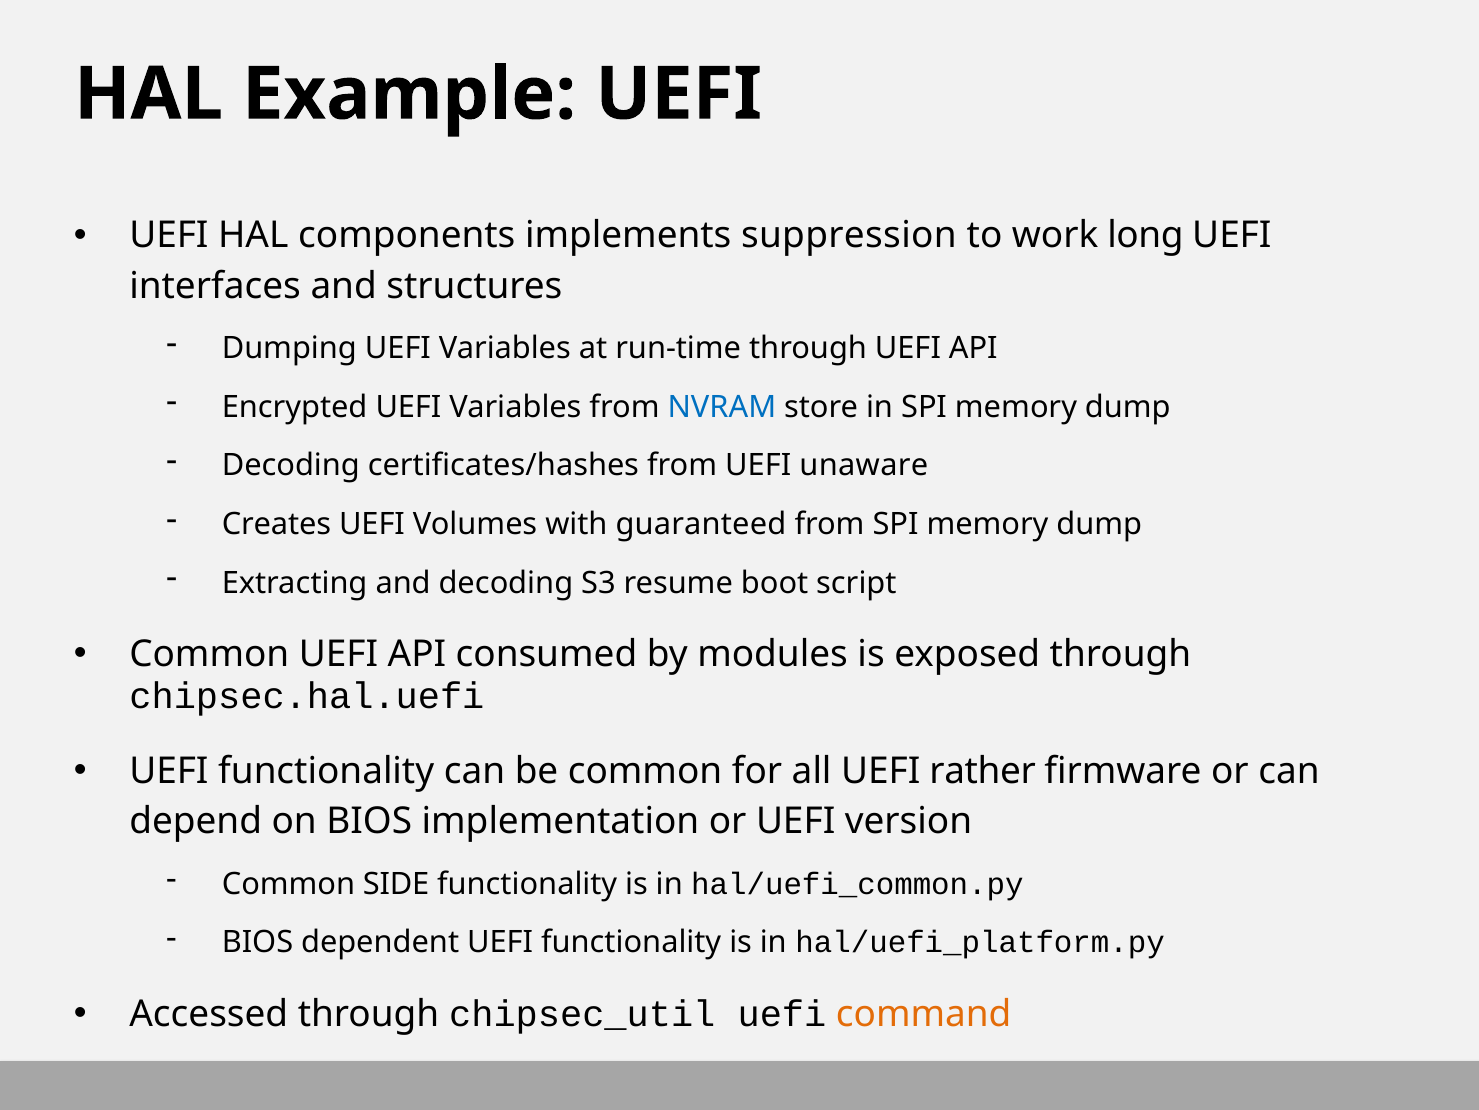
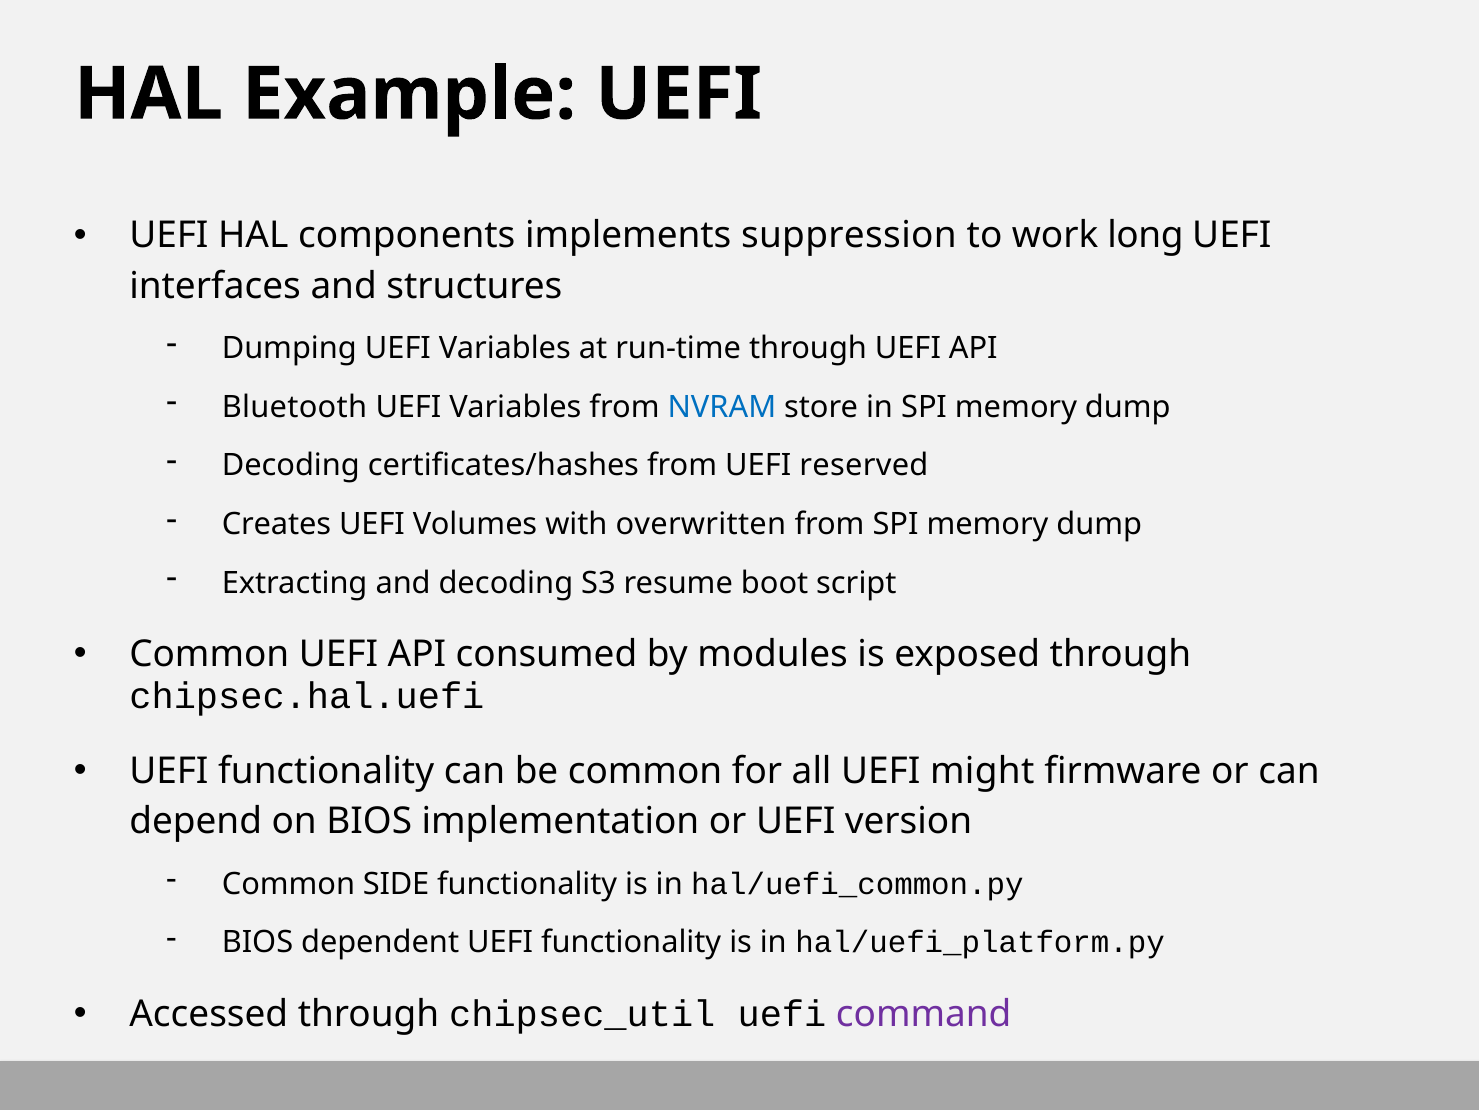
Encrypted: Encrypted -> Bluetooth
unaware: unaware -> reserved
guaranteed: guaranteed -> overwritten
rather: rather -> might
command colour: orange -> purple
